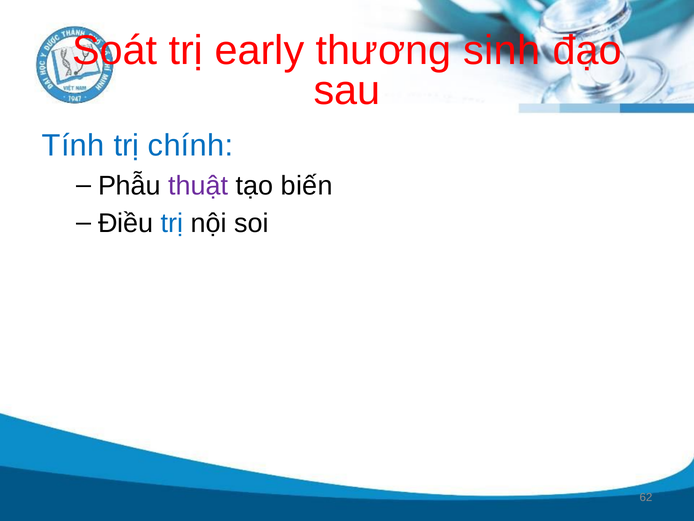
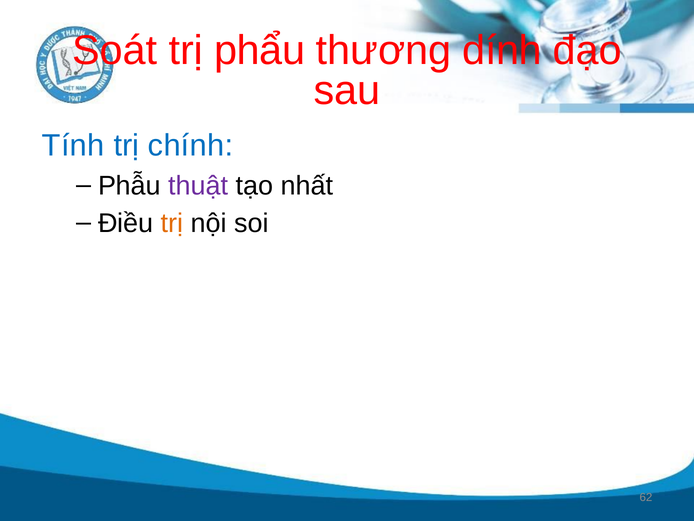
early: early -> phẩu
sinh: sinh -> dính
biến: biến -> nhất
trị at (172, 223) colour: blue -> orange
